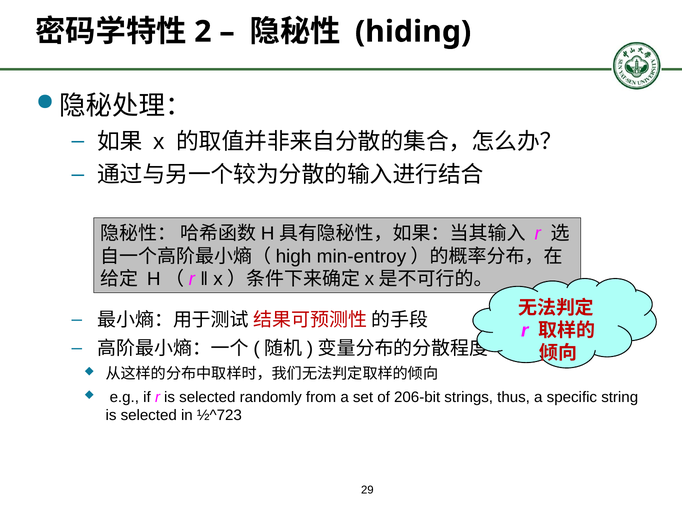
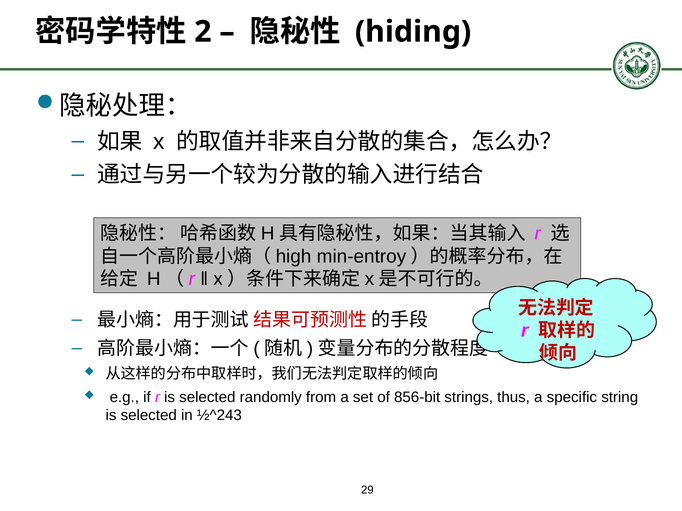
206-bit: 206-bit -> 856-bit
½^723: ½^723 -> ½^243
